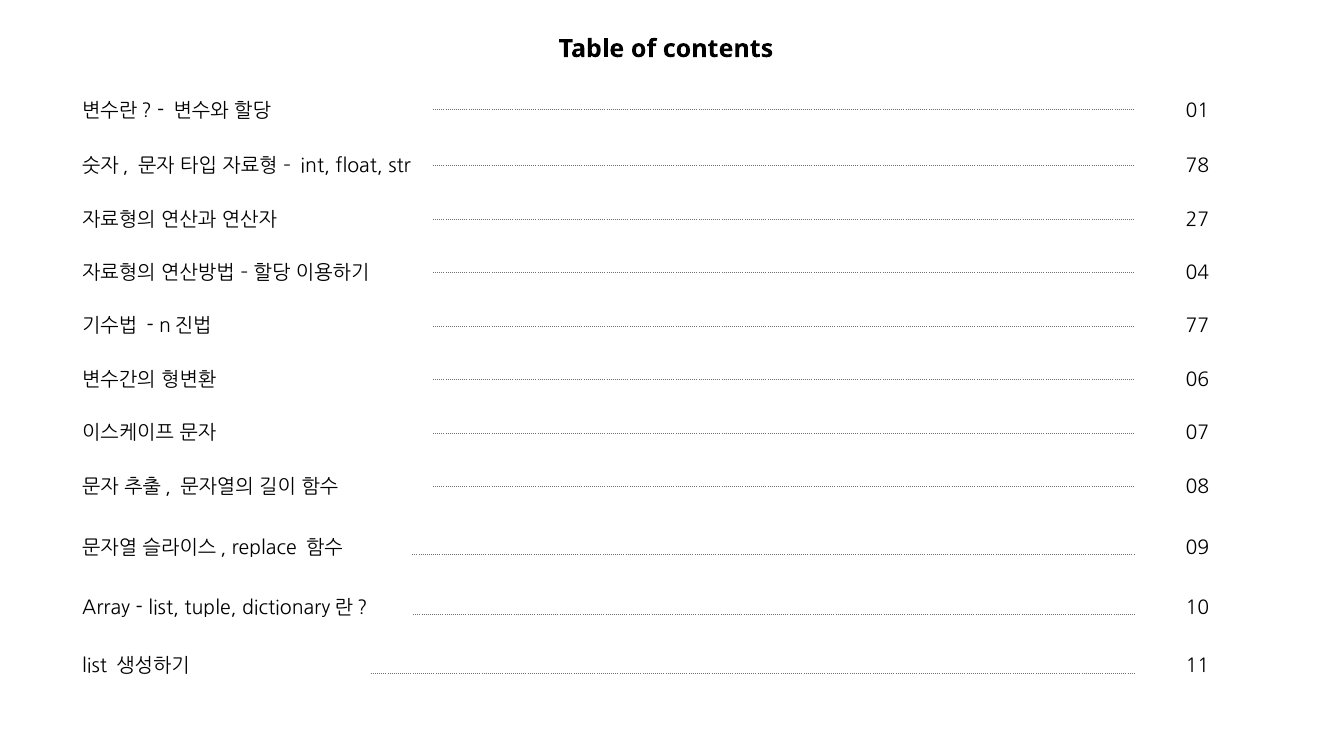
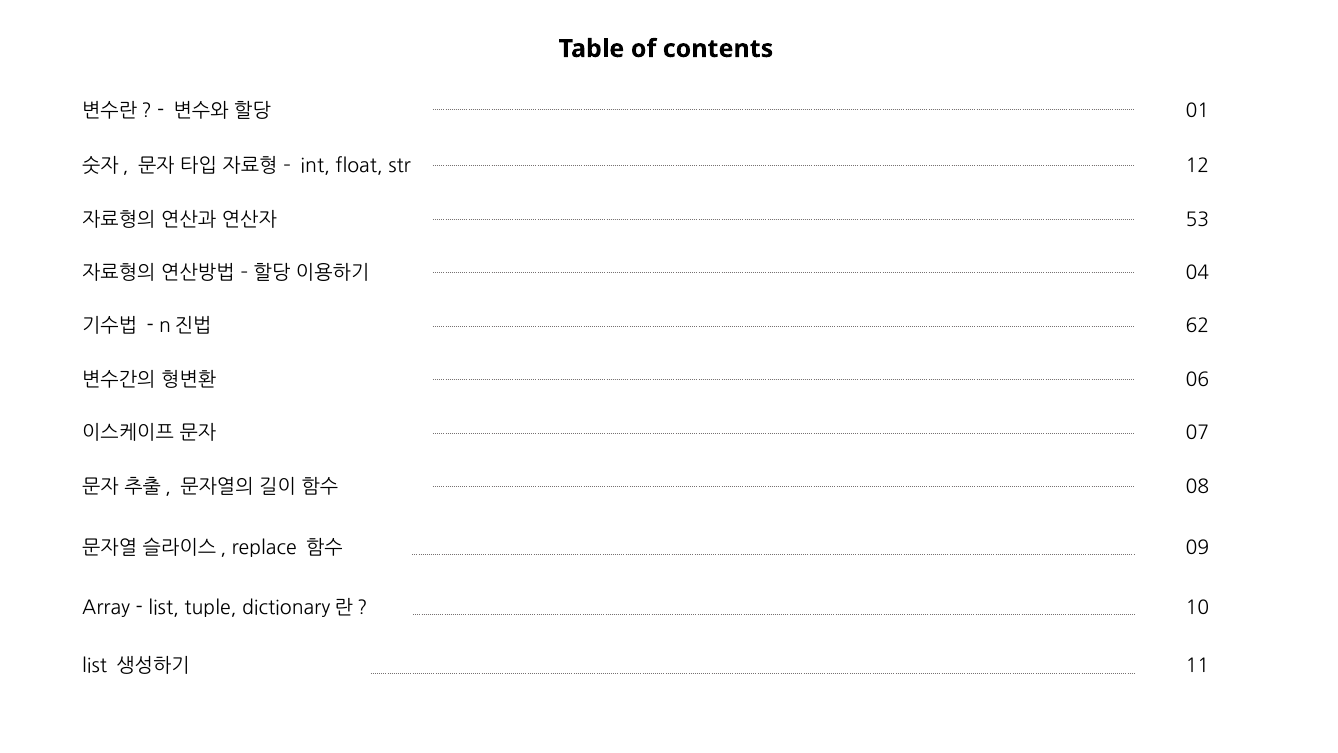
78: 78 -> 12
27: 27 -> 53
77: 77 -> 62
